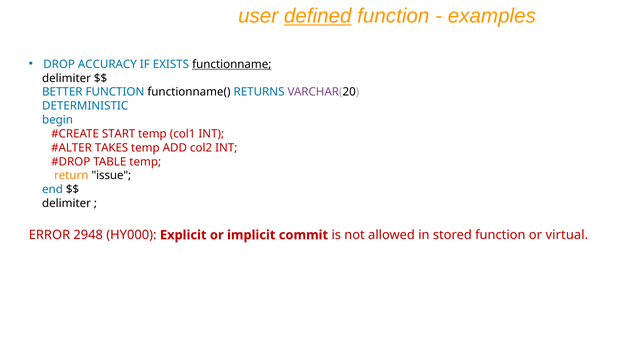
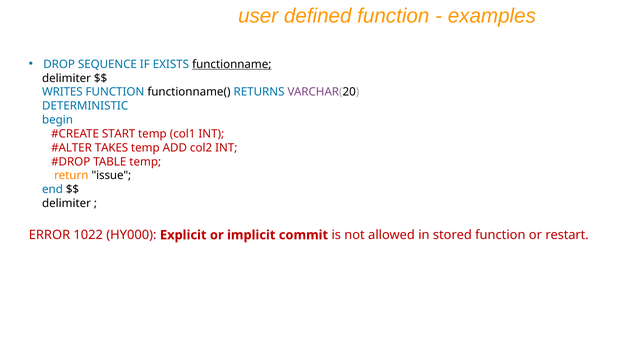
defined underline: present -> none
ACCURACY: ACCURACY -> SEQUENCE
BETTER: BETTER -> WRITES
2948: 2948 -> 1022
virtual: virtual -> restart
